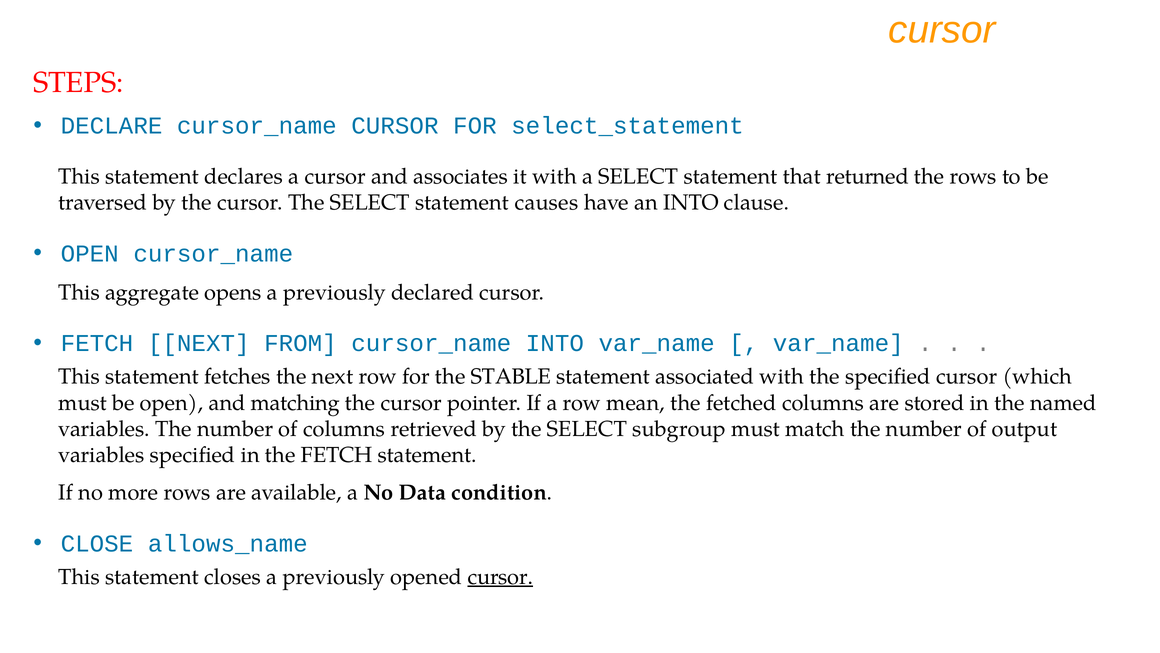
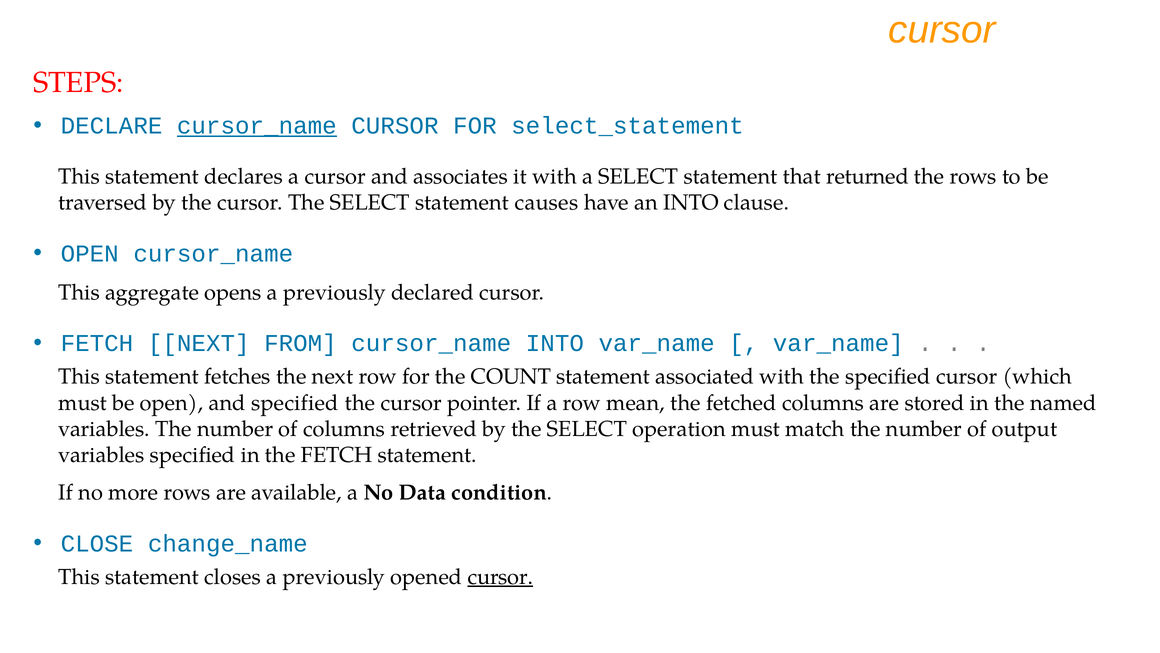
cursor_name at (257, 126) underline: none -> present
STABLE: STABLE -> COUNT
and matching: matching -> specified
subgroup: subgroup -> operation
allows_name: allows_name -> change_name
